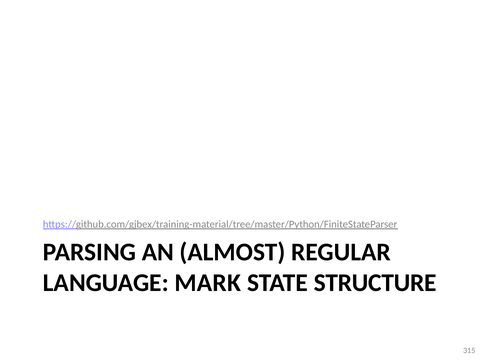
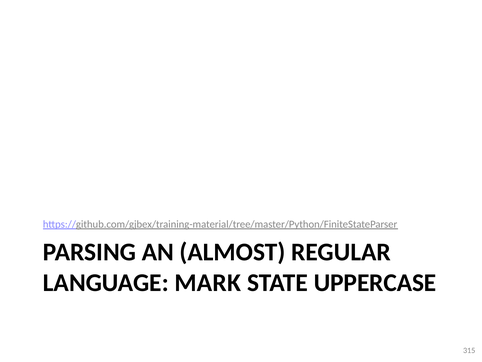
STRUCTURE: STRUCTURE -> UPPERCASE
